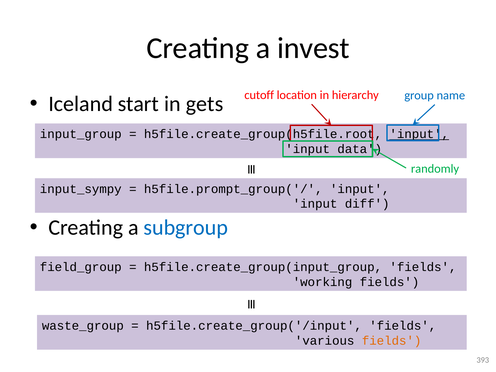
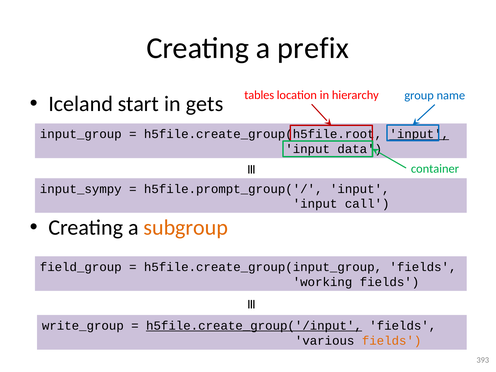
invest: invest -> prefix
cutoff: cutoff -> tables
randomly: randomly -> container
diff: diff -> call
subgroup colour: blue -> orange
waste_group: waste_group -> write_group
h5file.create_group('/input underline: none -> present
